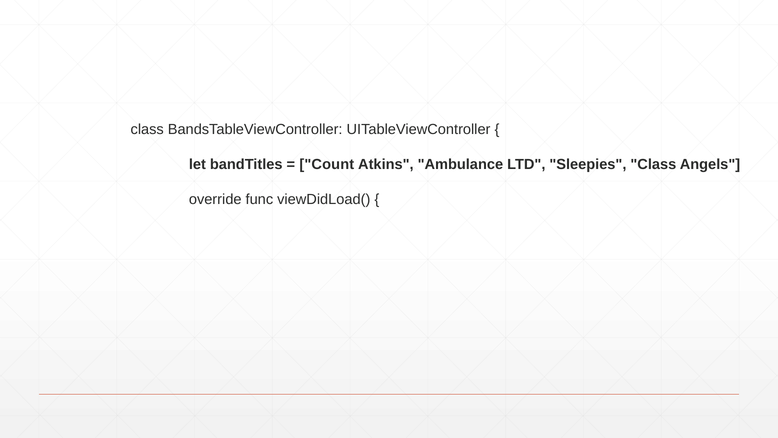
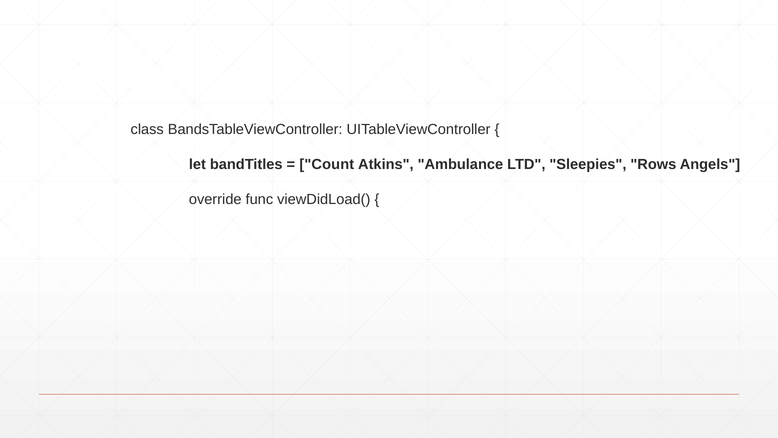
Sleepies Class: Class -> Rows
